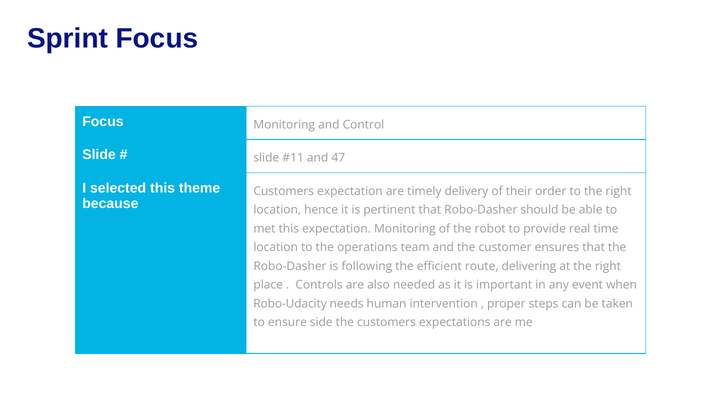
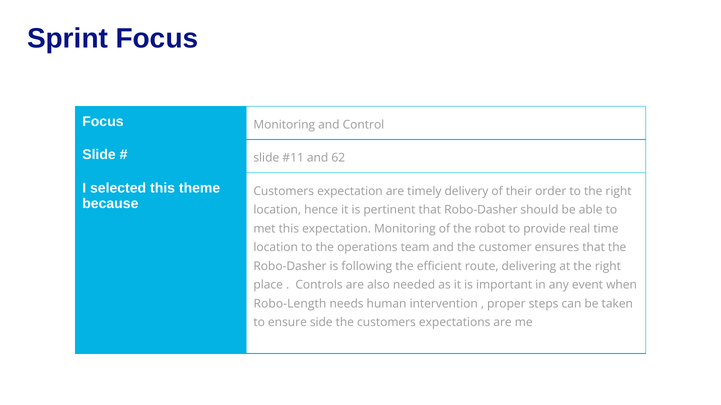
47: 47 -> 62
Robo-Udacity: Robo-Udacity -> Robo-Length
